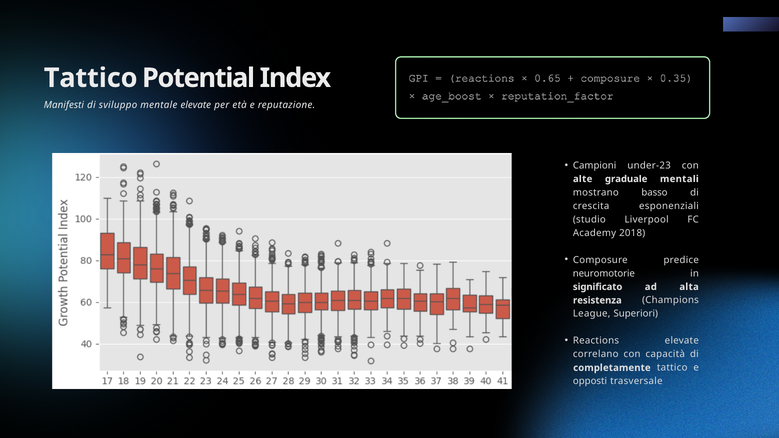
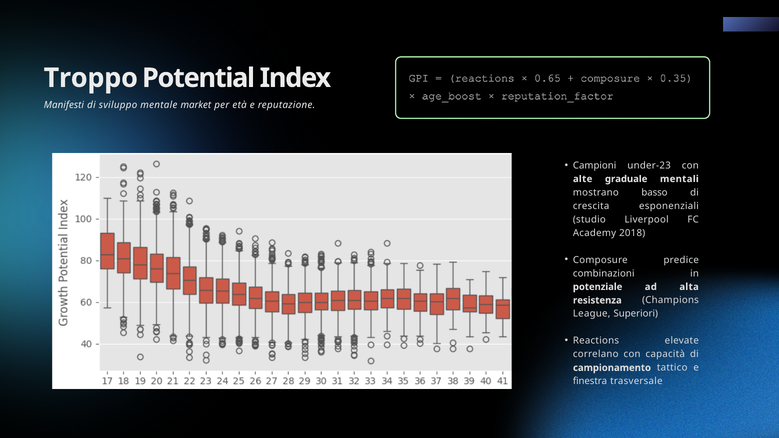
Tattico at (91, 78): Tattico -> Troppo
mentale elevate: elevate -> market
neuromotorie: neuromotorie -> combinazioni
significato: significato -> potenziale
completamente: completamente -> campionamento
opposti: opposti -> finestra
